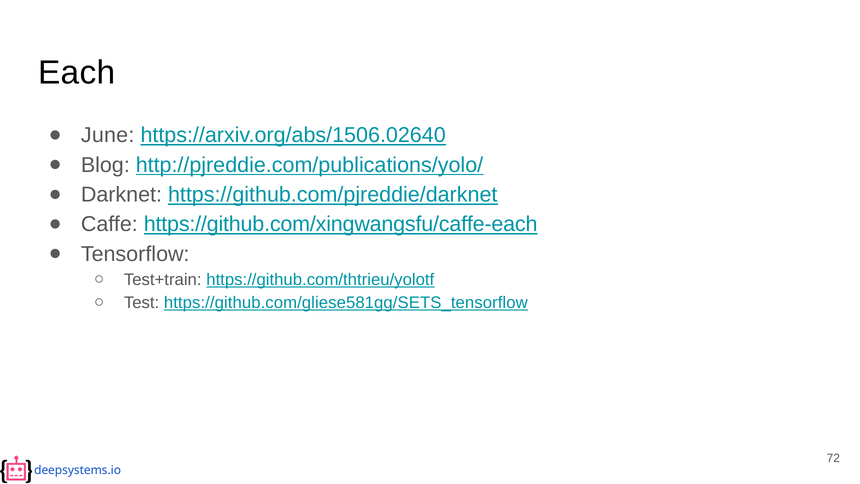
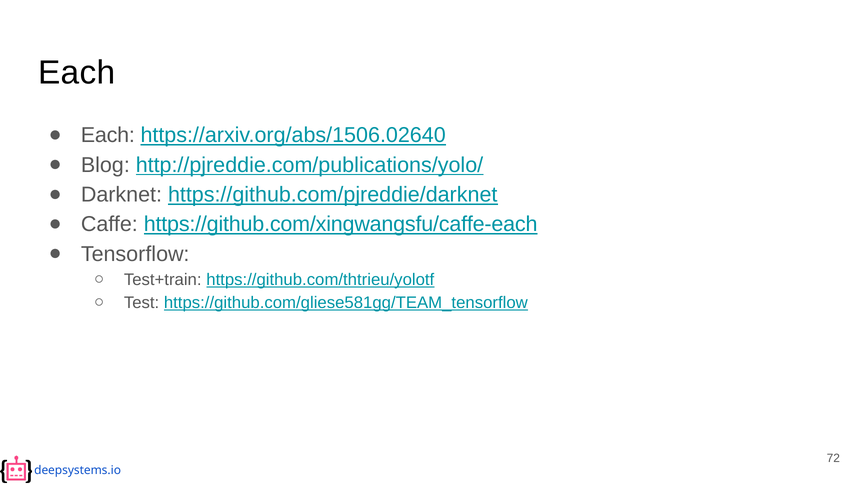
June at (108, 135): June -> Each
https://github.com/gliese581gg/SETS_tensorflow: https://github.com/gliese581gg/SETS_tensorflow -> https://github.com/gliese581gg/TEAM_tensorflow
